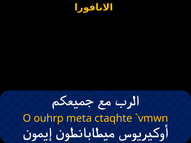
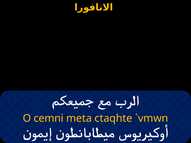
ouhrp: ouhrp -> cemni
